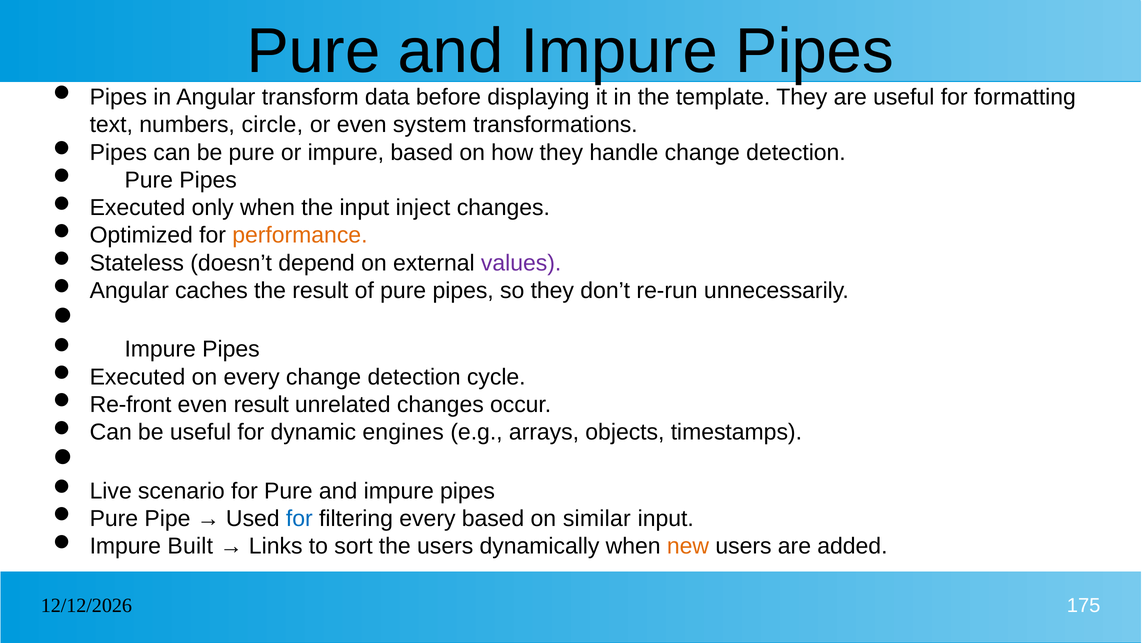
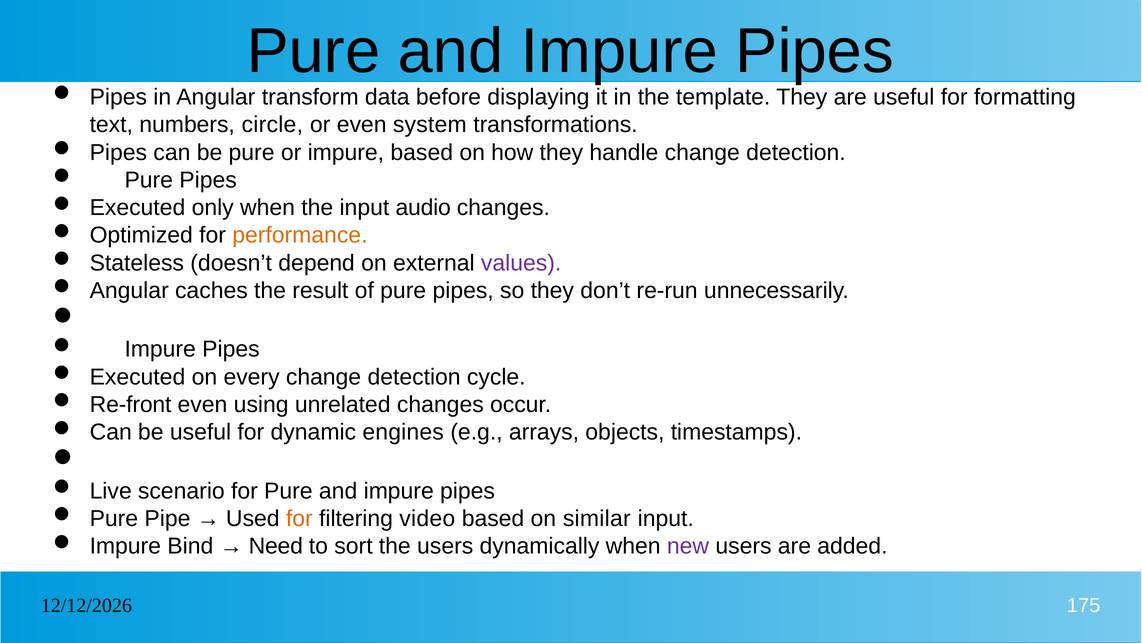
inject: inject -> audio
even result: result -> using
for at (299, 518) colour: blue -> orange
filtering every: every -> video
Built: Built -> Bind
Links: Links -> Need
new colour: orange -> purple
